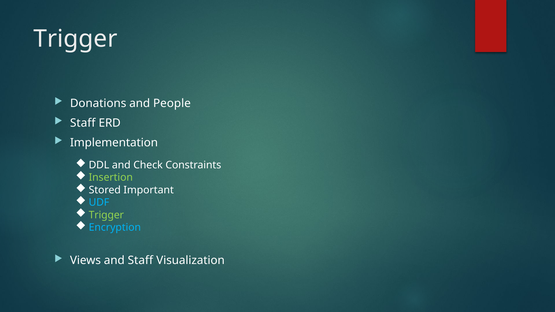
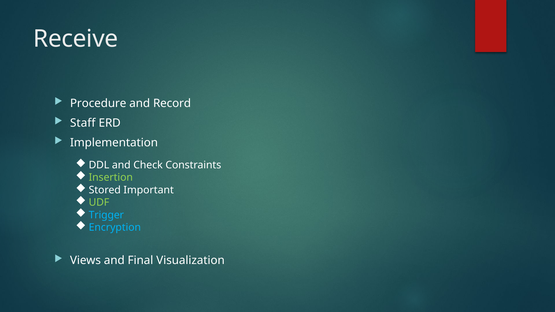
Trigger at (75, 39): Trigger -> Receive
Donations: Donations -> Procedure
People: People -> Record
UDF colour: light blue -> light green
Trigger at (106, 215) colour: light green -> light blue
and Staff: Staff -> Final
